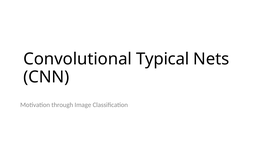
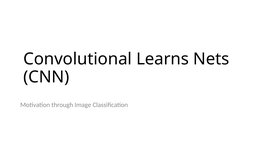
Typical: Typical -> Learns
